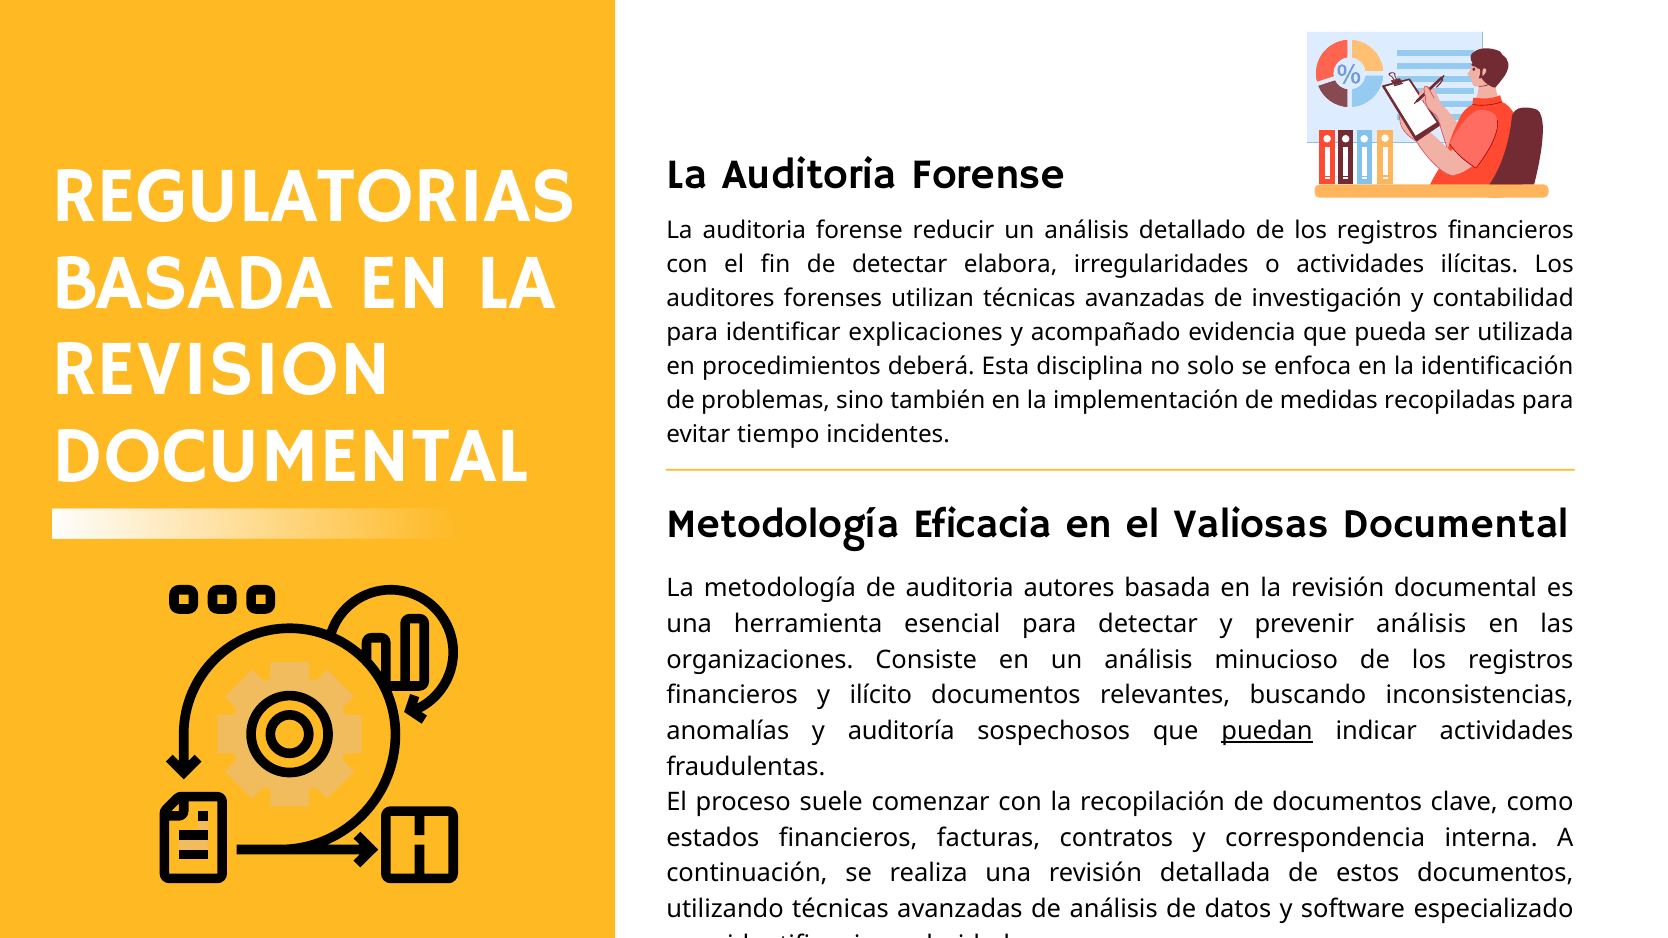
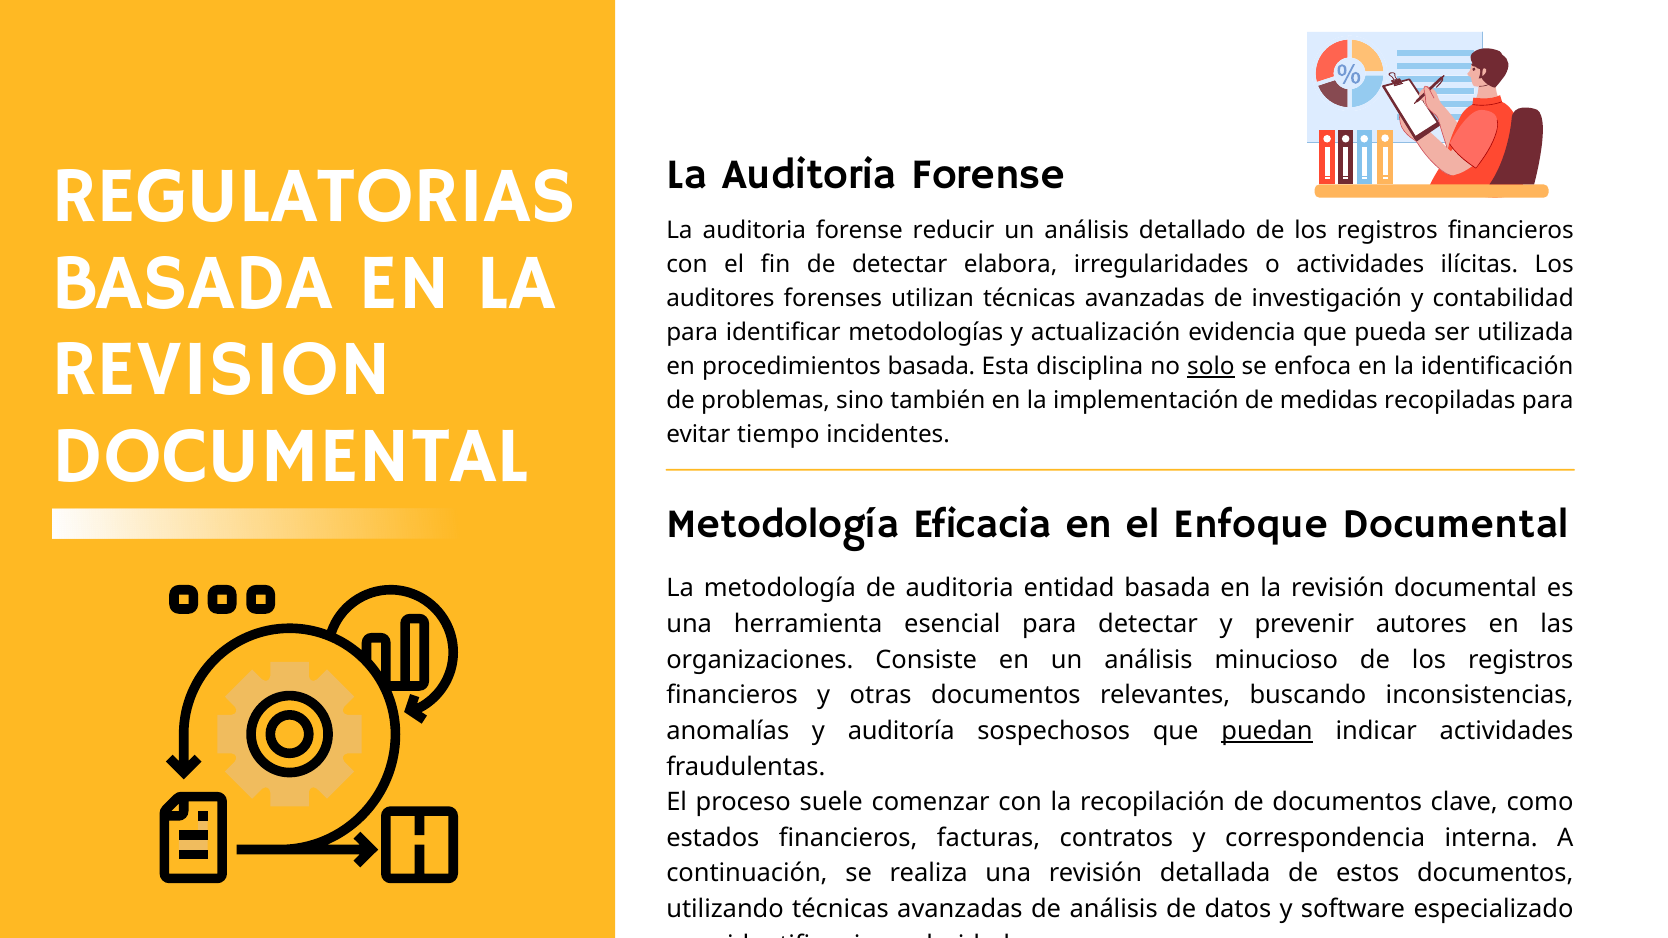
explicaciones: explicaciones -> metodologías
acompañado: acompañado -> actualización
procedimientos deberá: deberá -> basada
solo underline: none -> present
Valiosas: Valiosas -> Enfoque
autores: autores -> entidad
prevenir análisis: análisis -> autores
ilícito: ilícito -> otras
